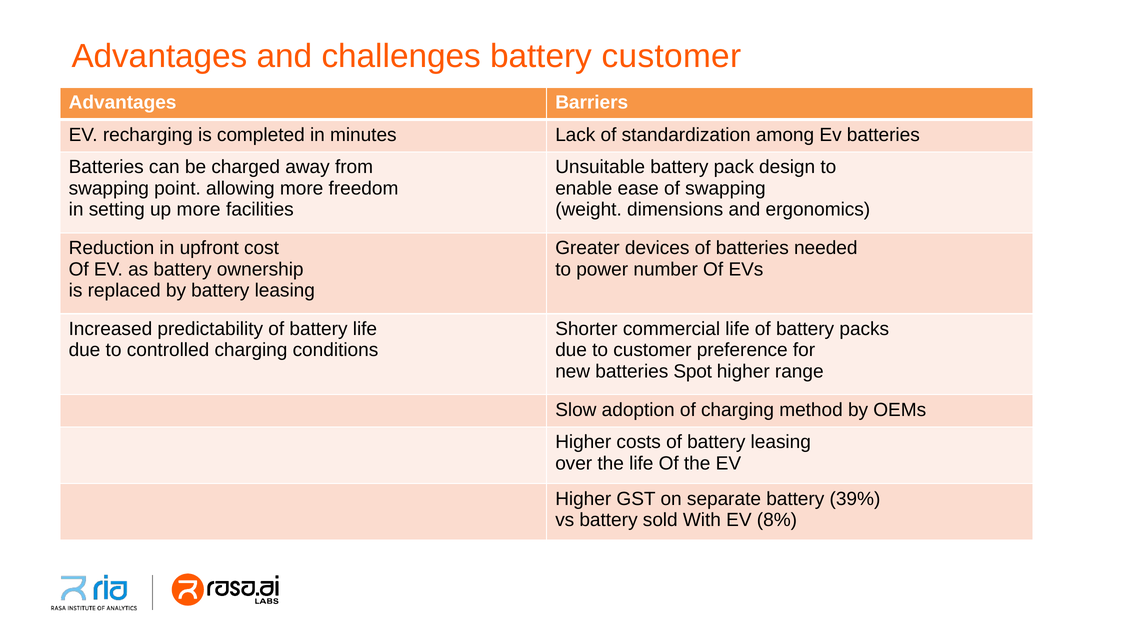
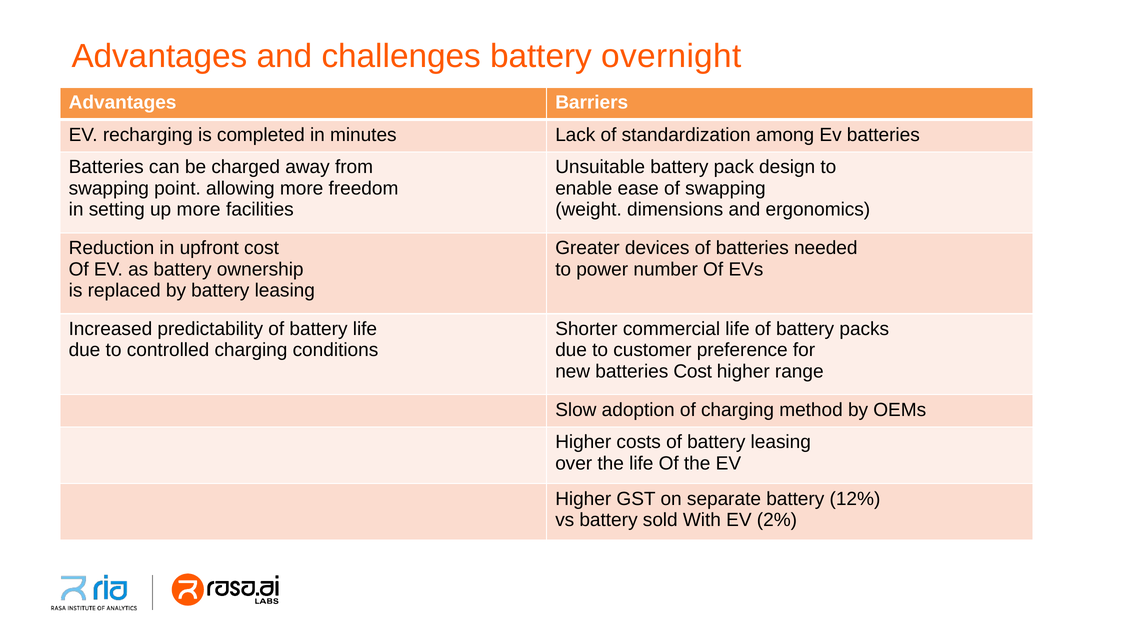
battery customer: customer -> overnight
batteries Spot: Spot -> Cost
39%: 39% -> 12%
8%: 8% -> 2%
